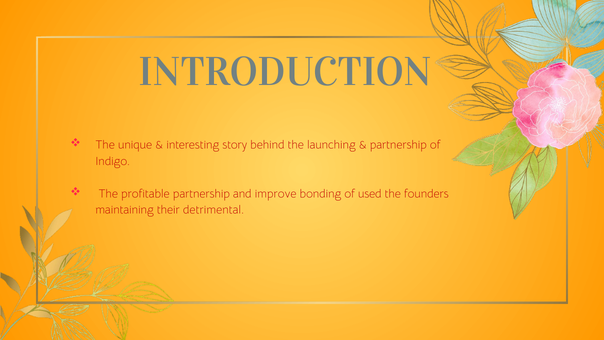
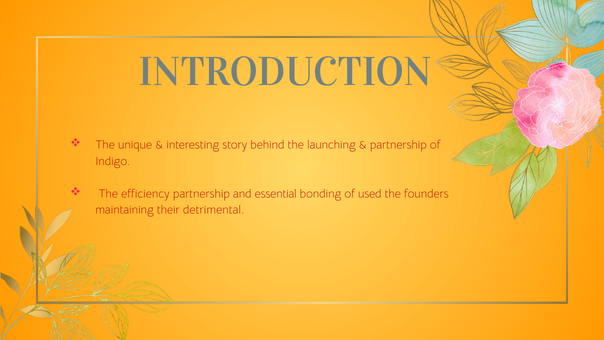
profitable: profitable -> efficiency
improve: improve -> essential
